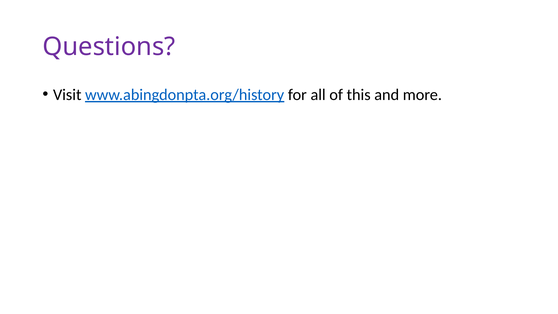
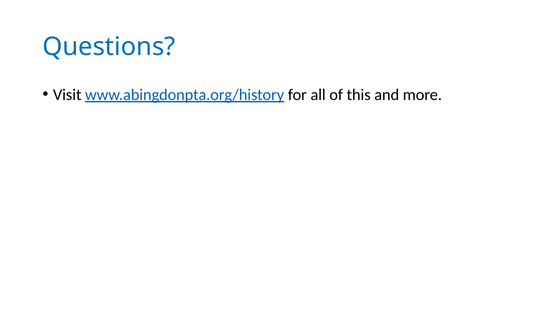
Questions colour: purple -> blue
